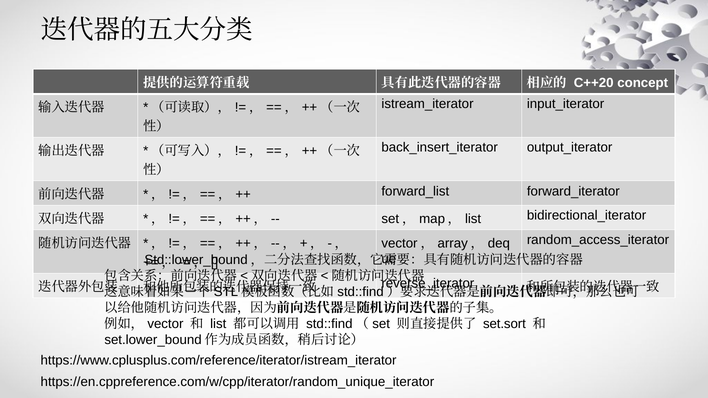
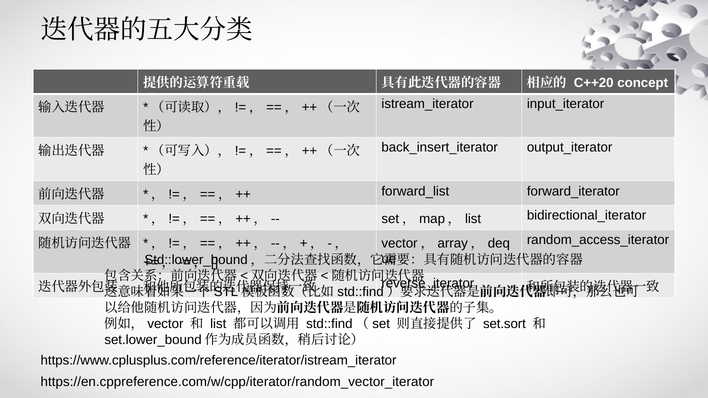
https://en.cppreference.com/w/cpp/iterator/random_unique_iterator: https://en.cppreference.com/w/cpp/iterator/random_unique_iterator -> https://en.cppreference.com/w/cpp/iterator/random_vector_iterator
